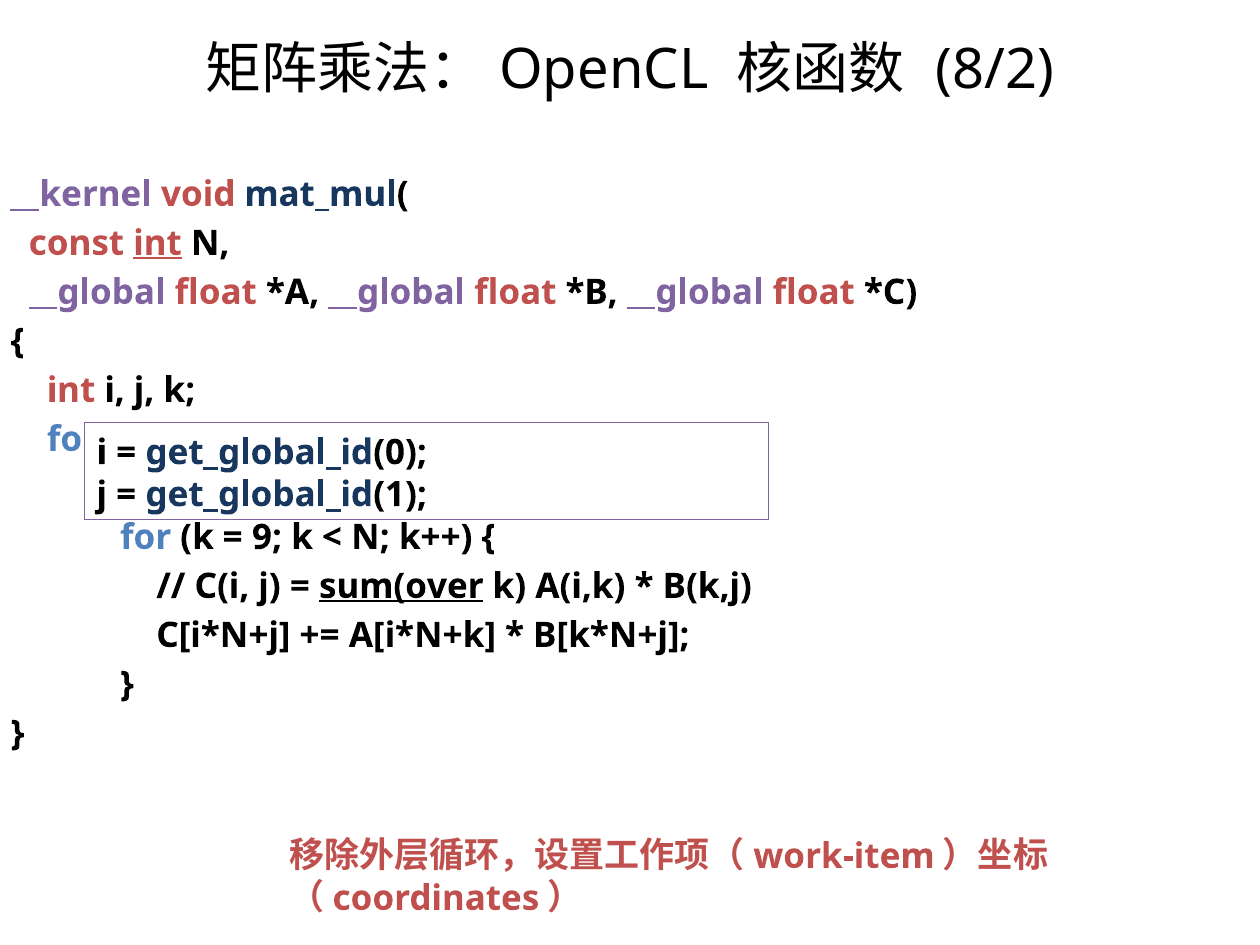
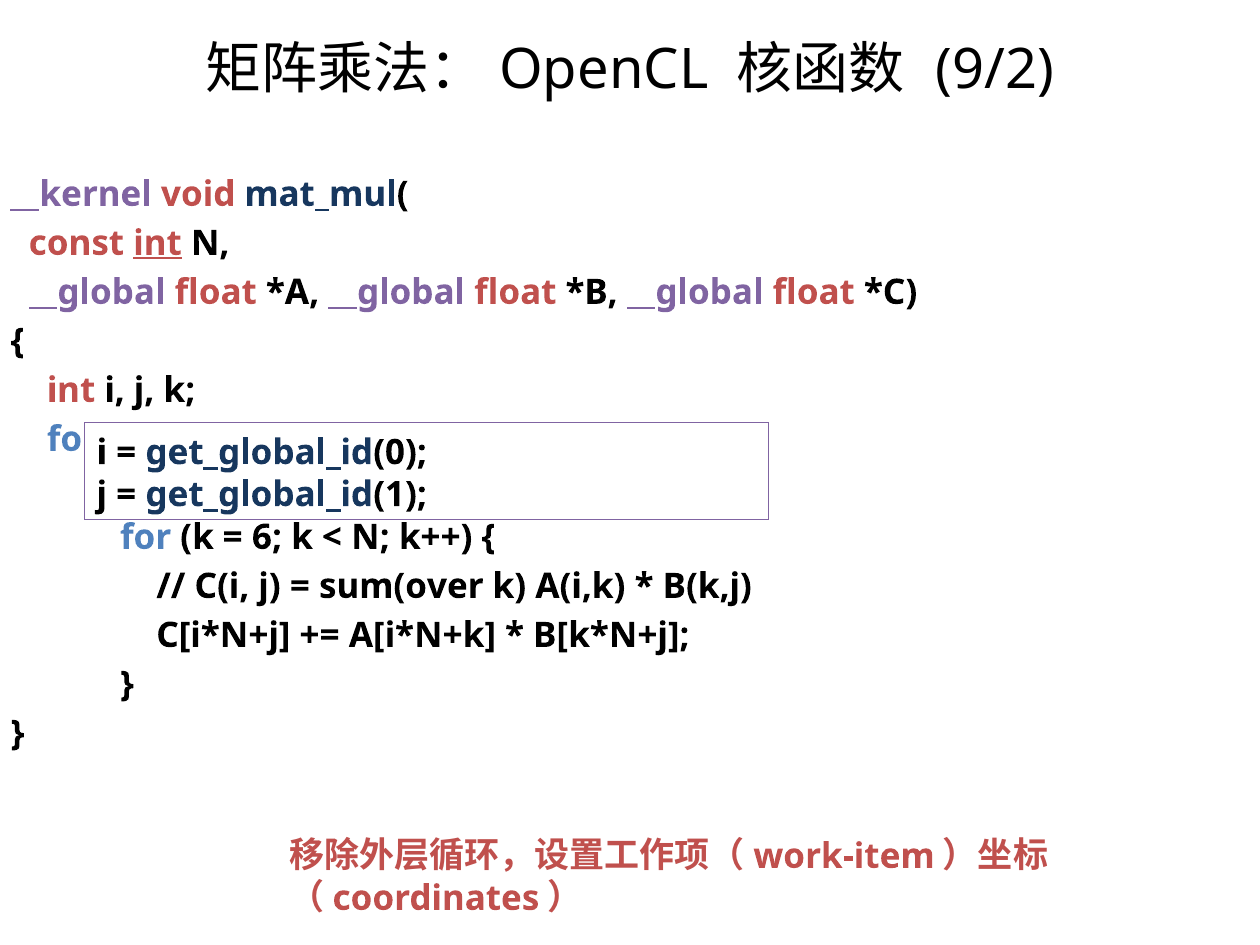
8/2: 8/2 -> 9/2
9: 9 -> 6
sum(over underline: present -> none
